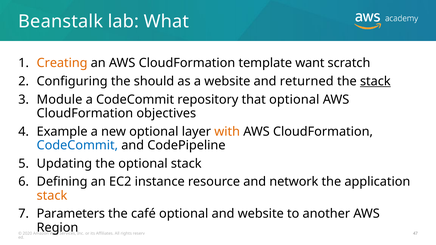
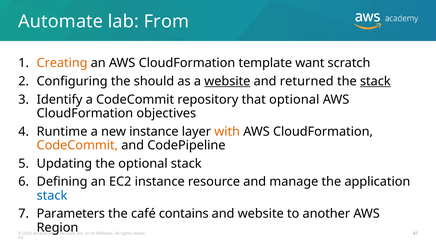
Beanstalk: Beanstalk -> Automate
What: What -> From
website at (227, 81) underline: none -> present
Module: Module -> Identify
Example: Example -> Runtime
new optional: optional -> instance
CodeCommit at (77, 145) colour: blue -> orange
network: network -> manage
stack at (52, 196) colour: orange -> blue
café optional: optional -> contains
